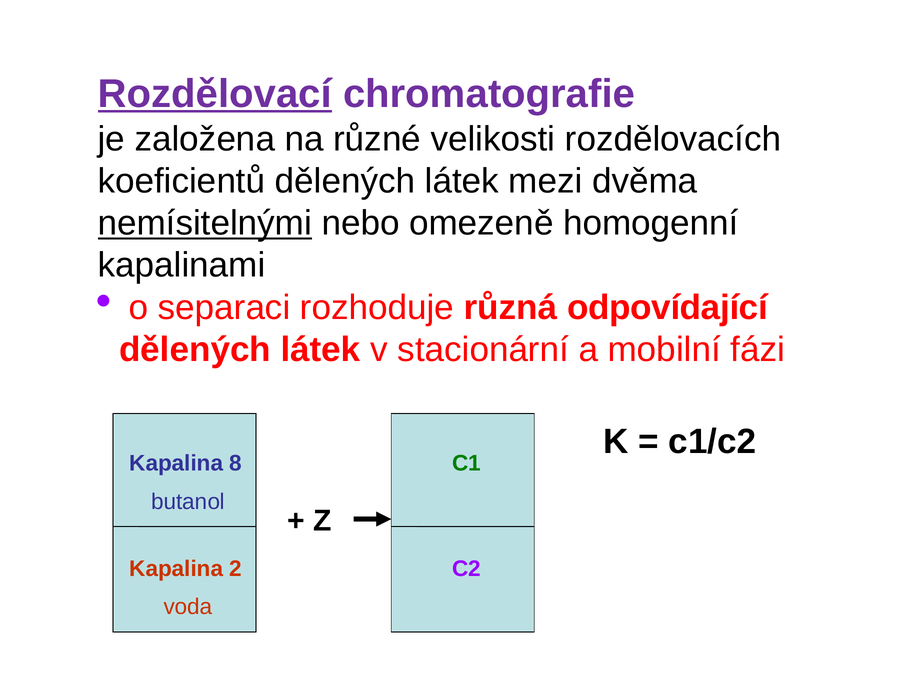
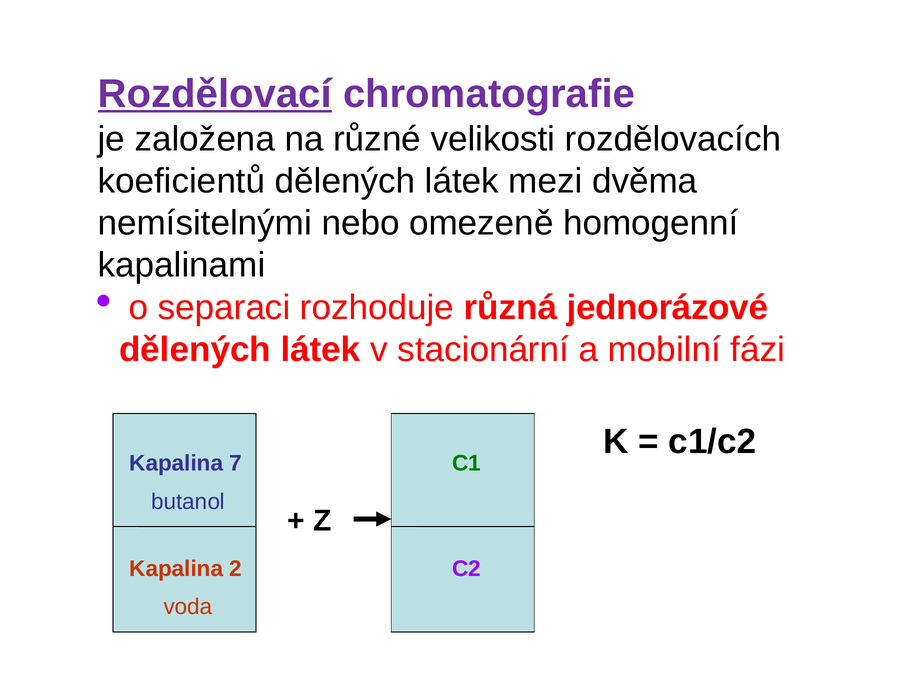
nemísitelnými underline: present -> none
odpovídající: odpovídající -> jednorázové
8: 8 -> 7
